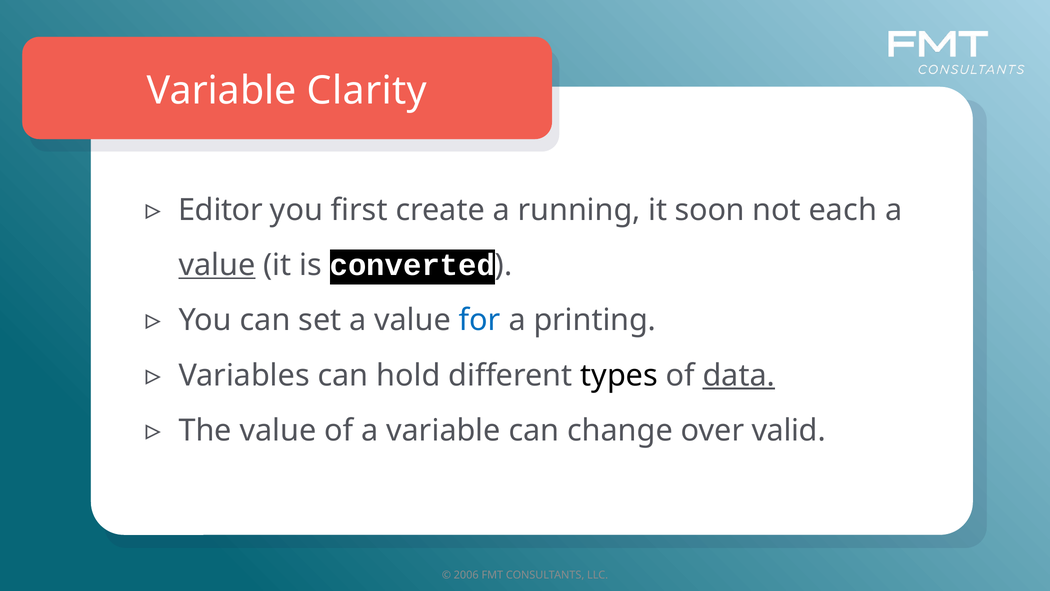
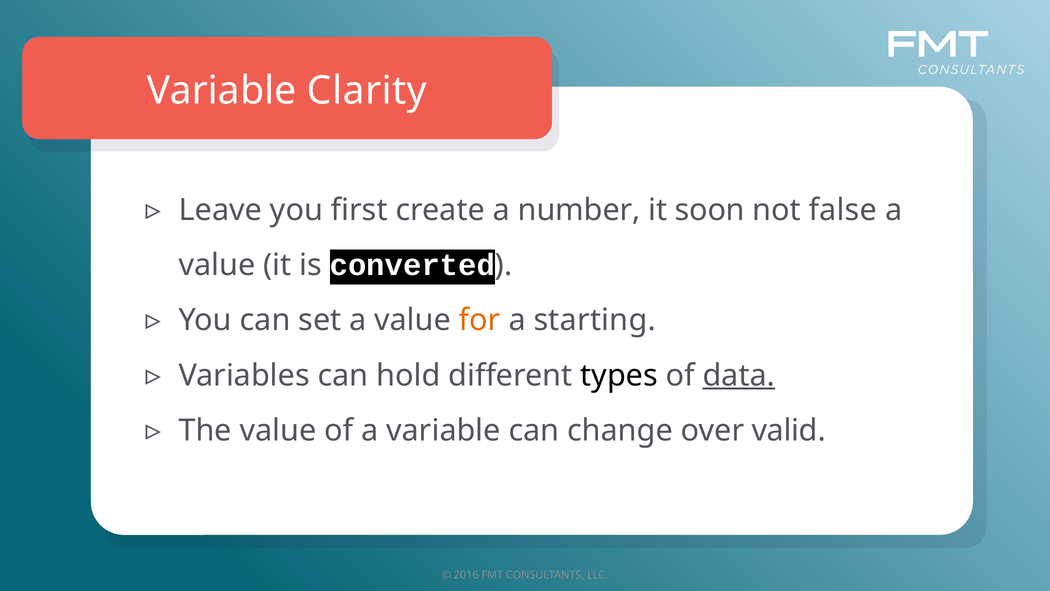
Editor: Editor -> Leave
running: running -> number
each: each -> false
value at (217, 265) underline: present -> none
for colour: blue -> orange
printing: printing -> starting
2006: 2006 -> 2016
